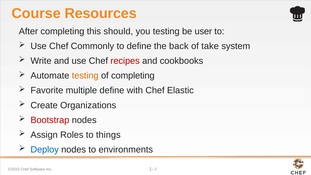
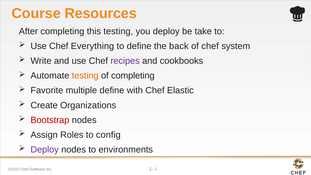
this should: should -> testing
you testing: testing -> deploy
user: user -> take
Commonly: Commonly -> Everything
of take: take -> chef
recipes colour: red -> purple
things: things -> config
Deploy at (45, 150) colour: blue -> purple
